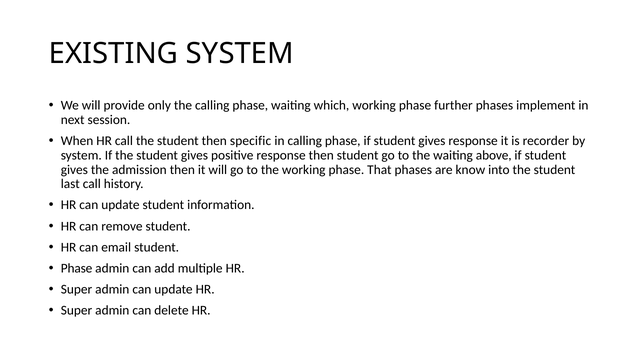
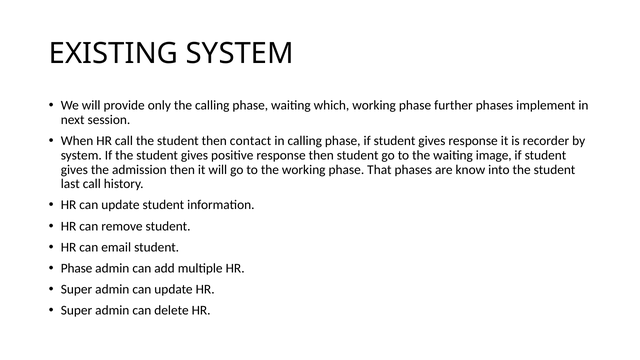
specific: specific -> contact
above: above -> image
